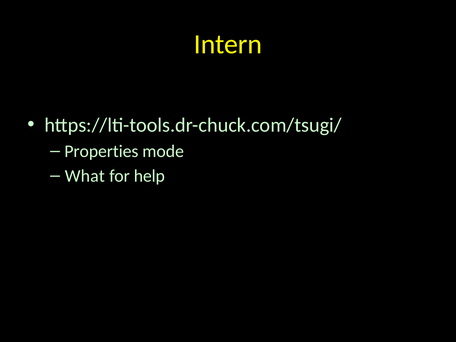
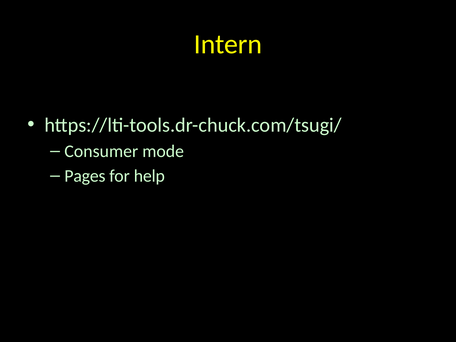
Properties: Properties -> Consumer
What: What -> Pages
